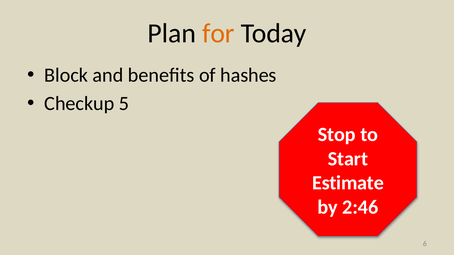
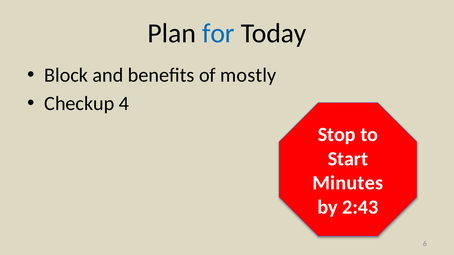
for colour: orange -> blue
hashes: hashes -> mostly
5: 5 -> 4
Estimate: Estimate -> Minutes
2:46: 2:46 -> 2:43
